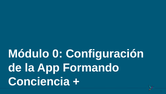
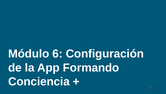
0: 0 -> 6
